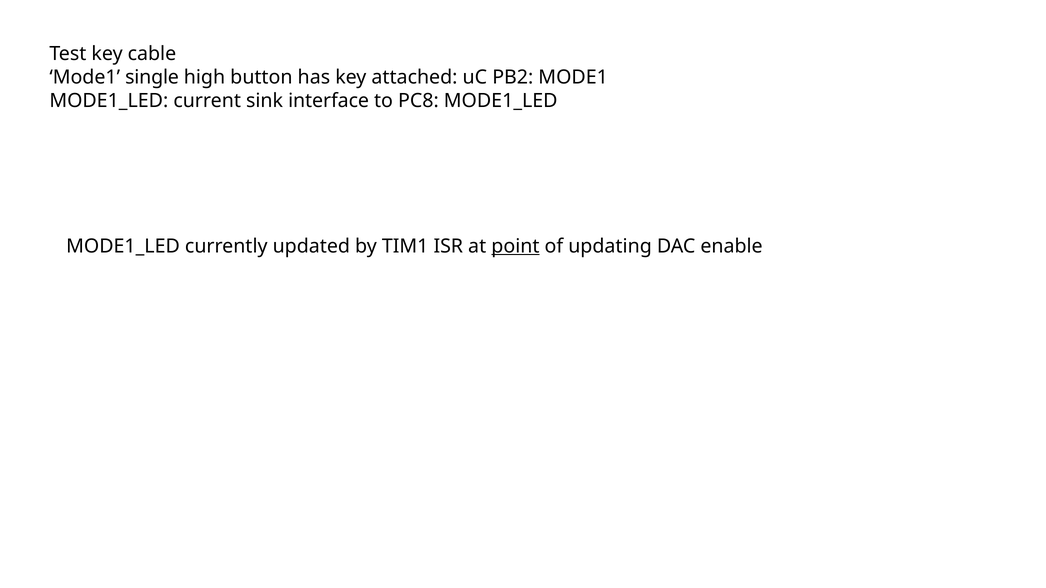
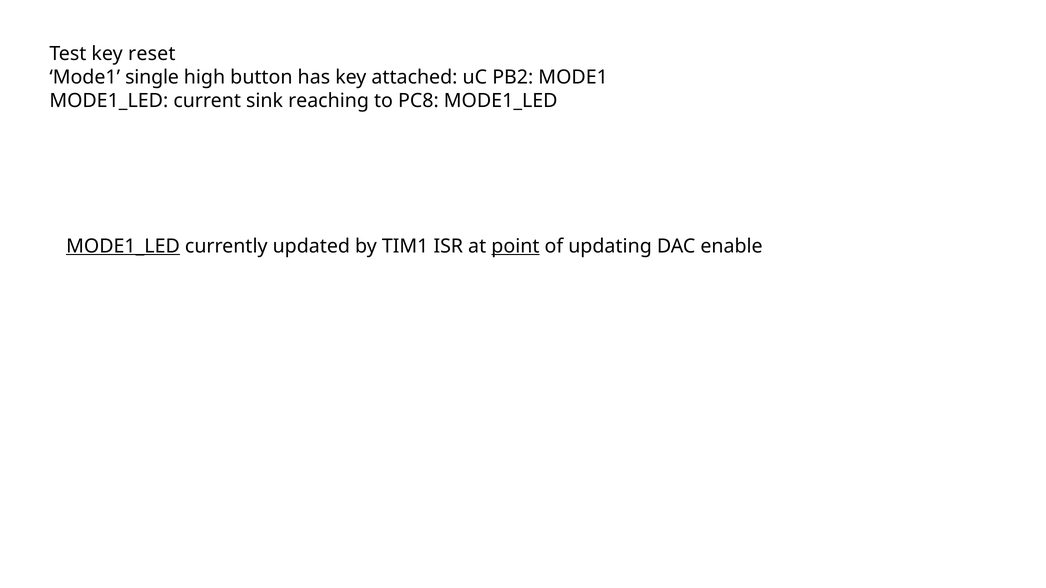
cable: cable -> reset
interface: interface -> reaching
MODE1_LED at (123, 246) underline: none -> present
